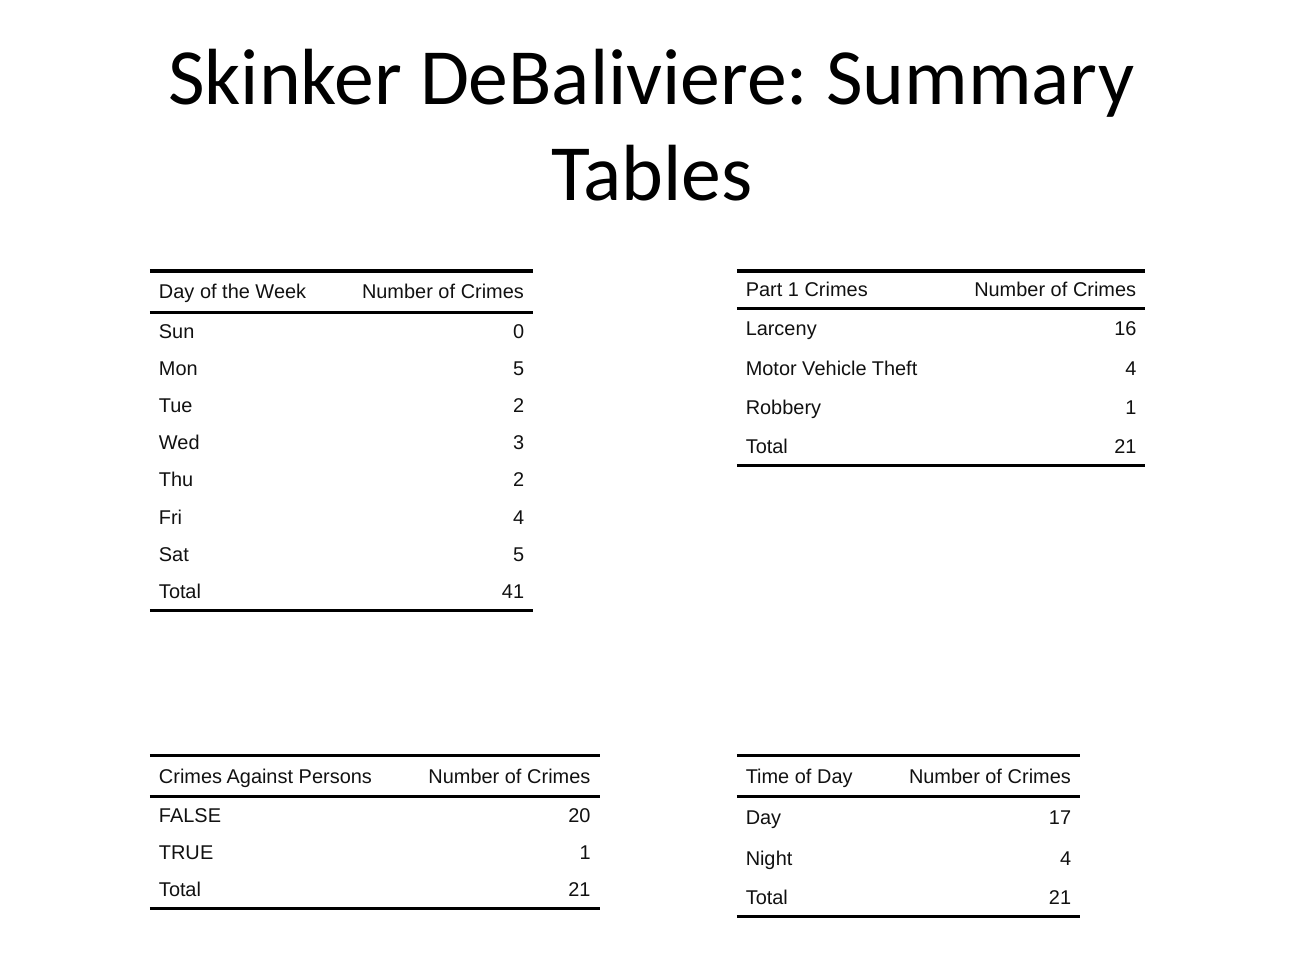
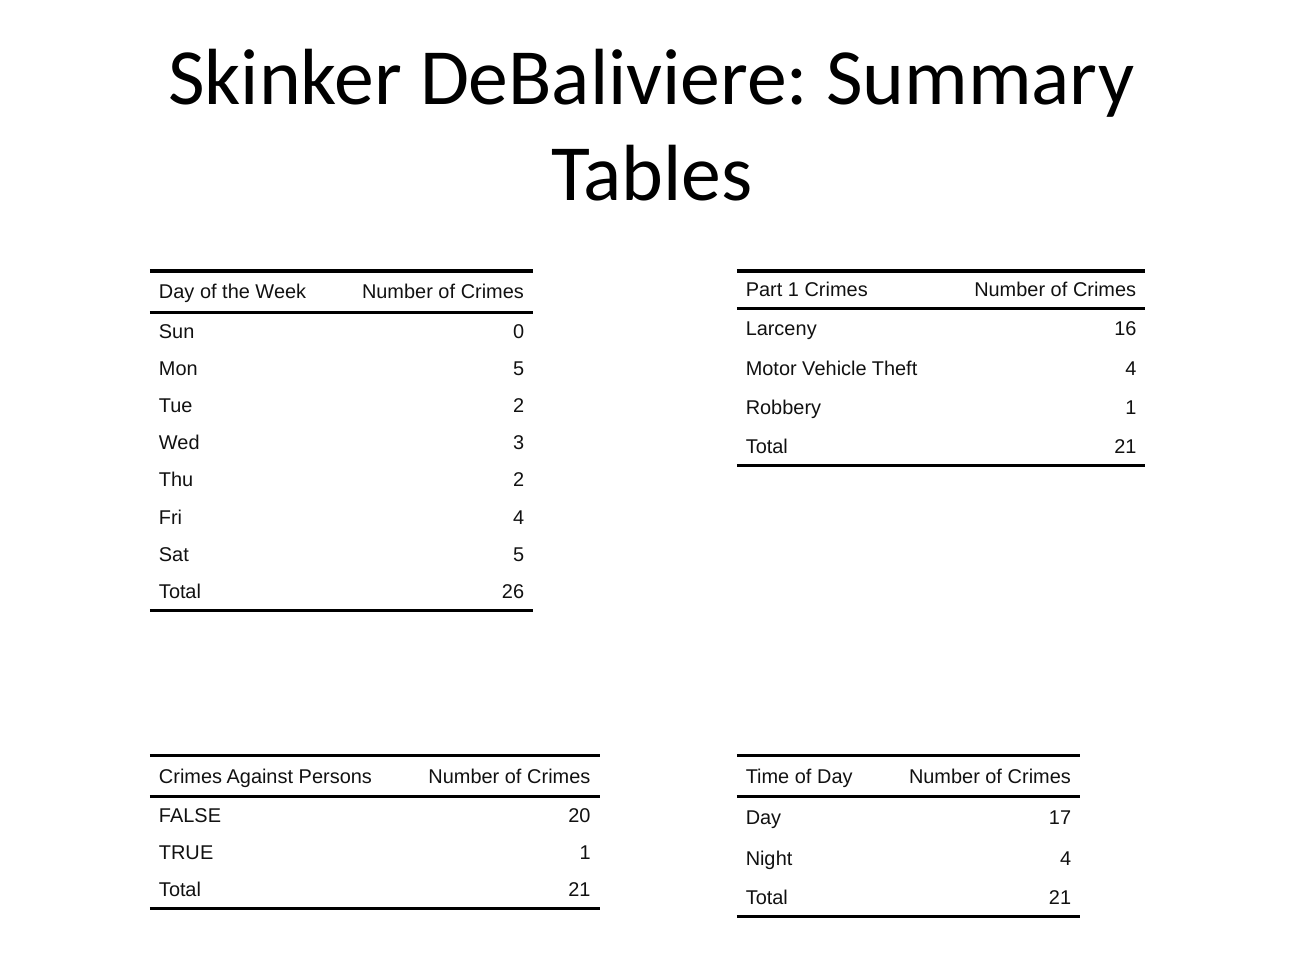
41: 41 -> 26
